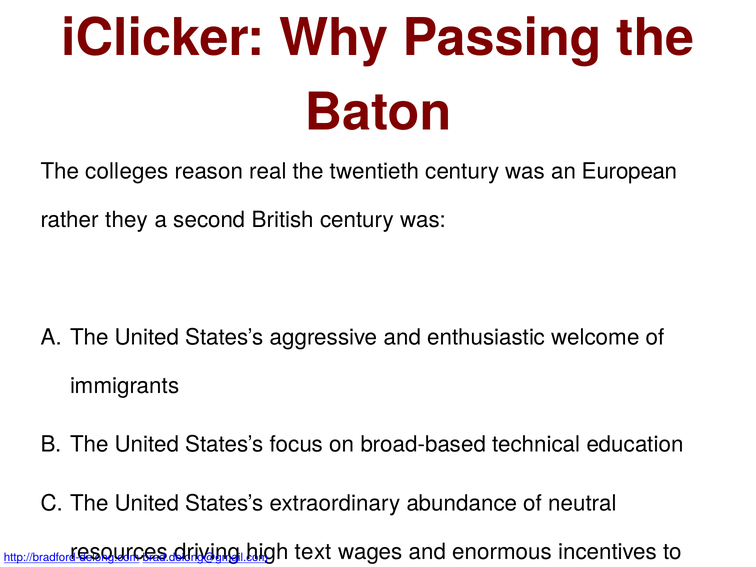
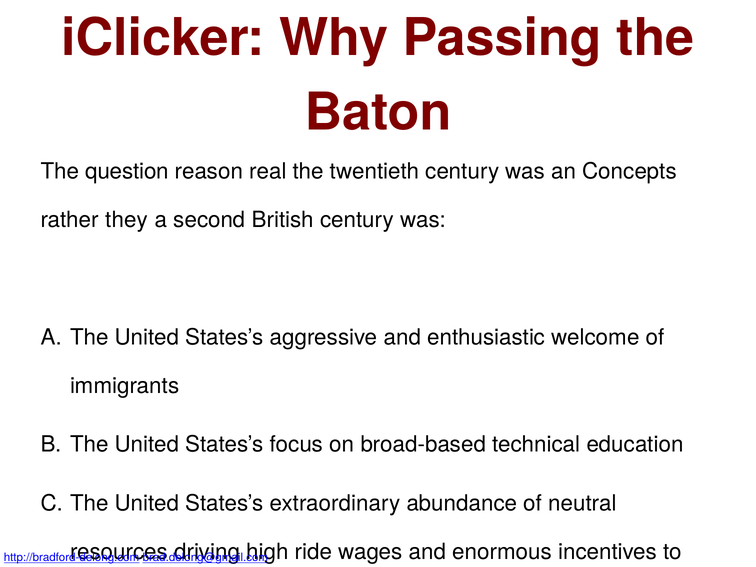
colleges: colleges -> question
European: European -> Concepts
text: text -> ride
